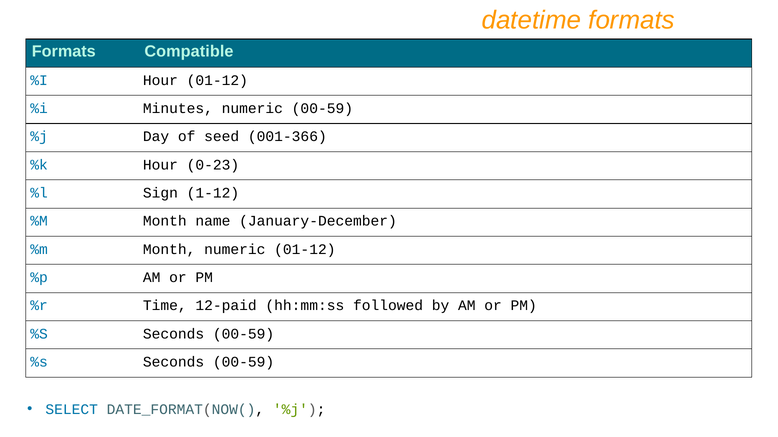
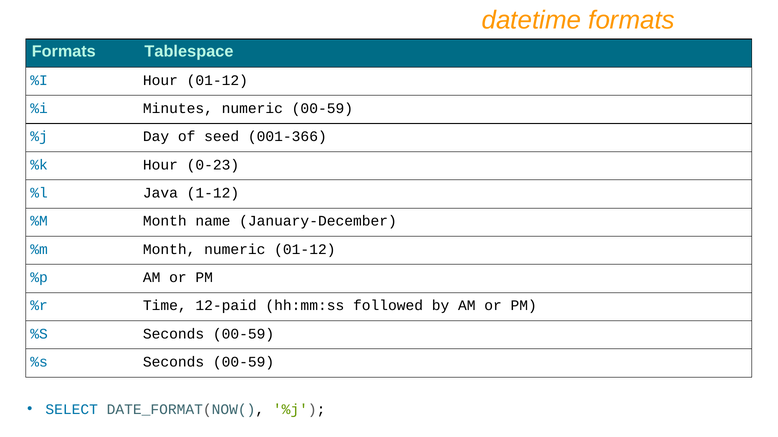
Compatible: Compatible -> Tablespace
Sign: Sign -> Java
